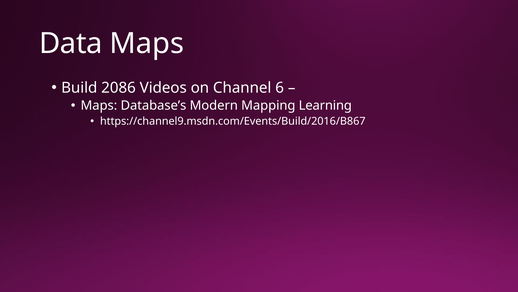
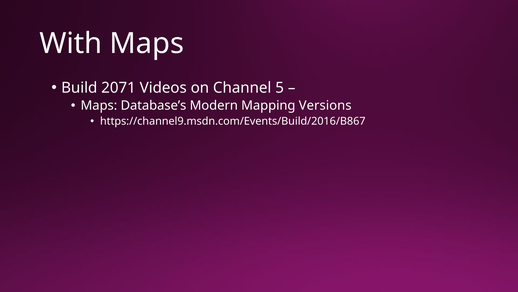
Data: Data -> With
2086: 2086 -> 2071
6: 6 -> 5
Learning: Learning -> Versions
